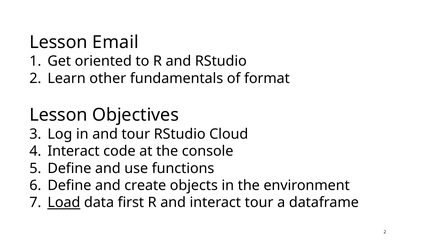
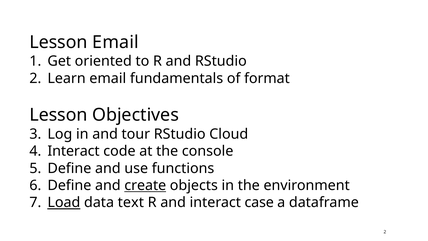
Learn other: other -> email
create underline: none -> present
first: first -> text
interact tour: tour -> case
